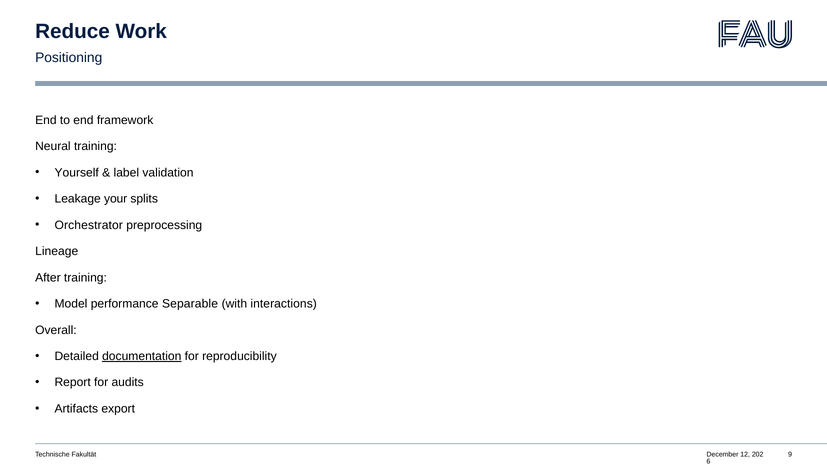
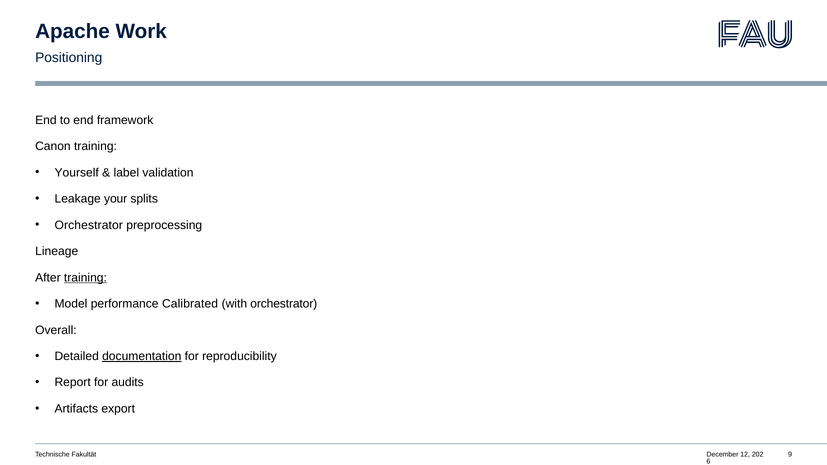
Reduce: Reduce -> Apache
Neural: Neural -> Canon
training at (85, 278) underline: none -> present
Separable: Separable -> Calibrated
with interactions: interactions -> orchestrator
